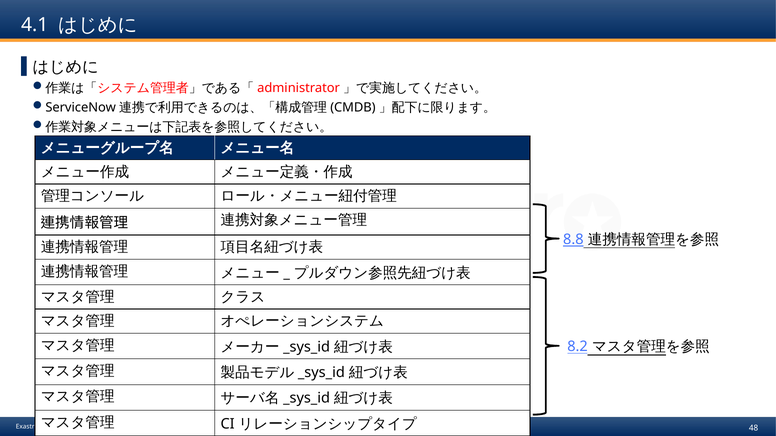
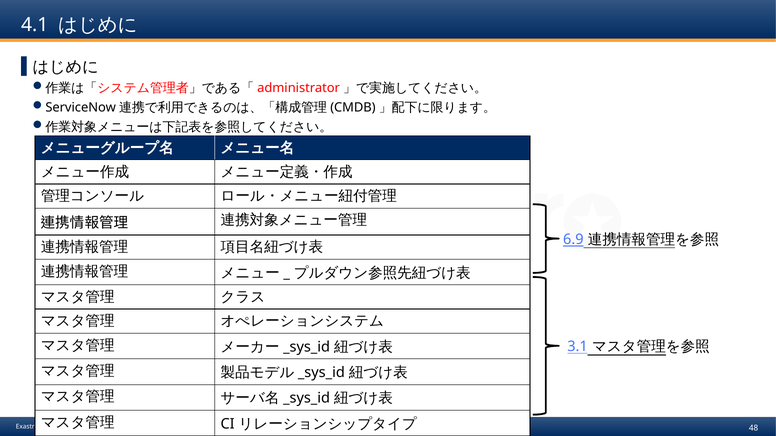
8.8: 8.8 -> 6.9
8.2: 8.2 -> 3.1
